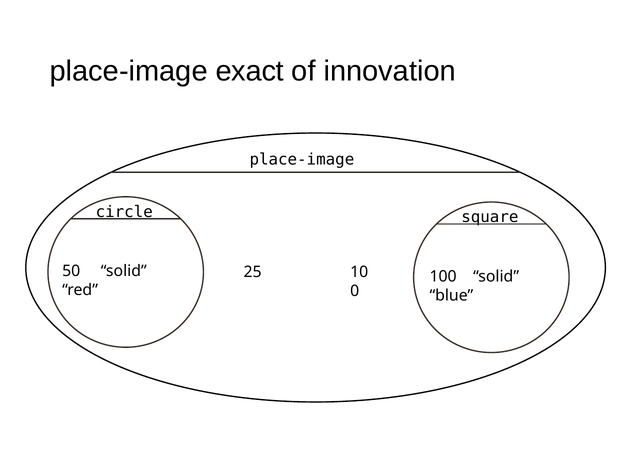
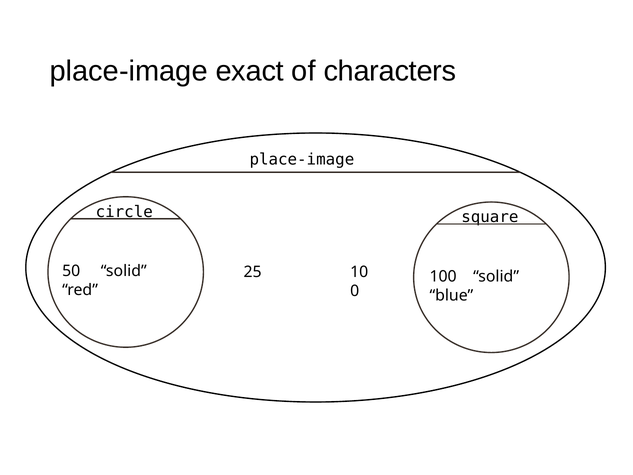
innovation: innovation -> characters
